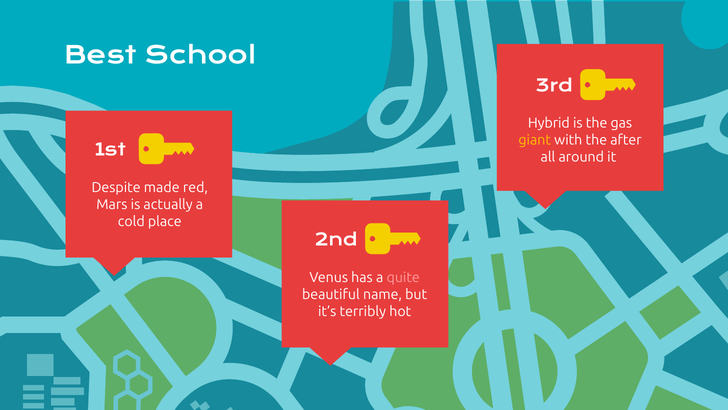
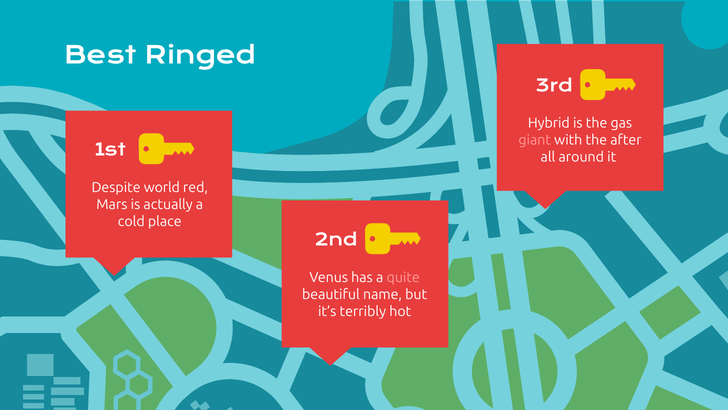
School: School -> Ringed
giant colour: yellow -> pink
made: made -> world
